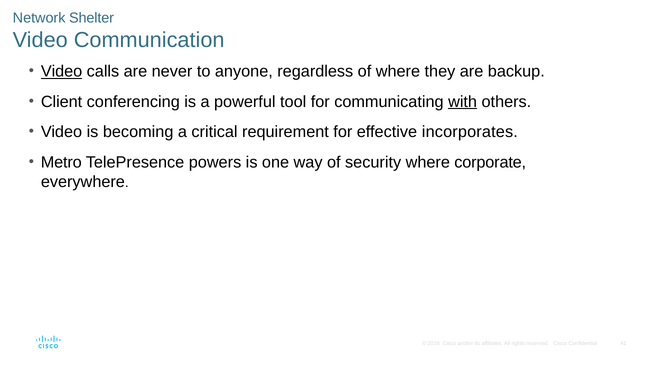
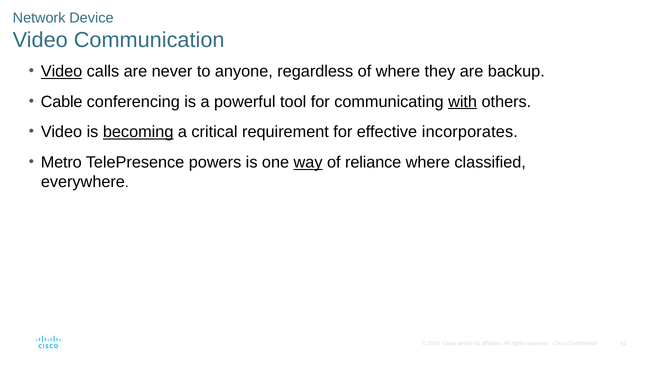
Shelter: Shelter -> Device
Client: Client -> Cable
becoming underline: none -> present
way underline: none -> present
security: security -> reliance
corporate: corporate -> classified
